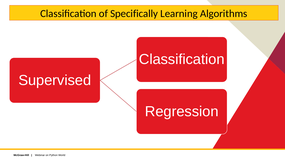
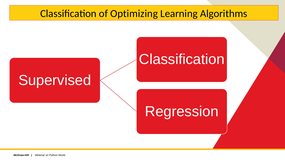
Specifically: Specifically -> Optimizing
